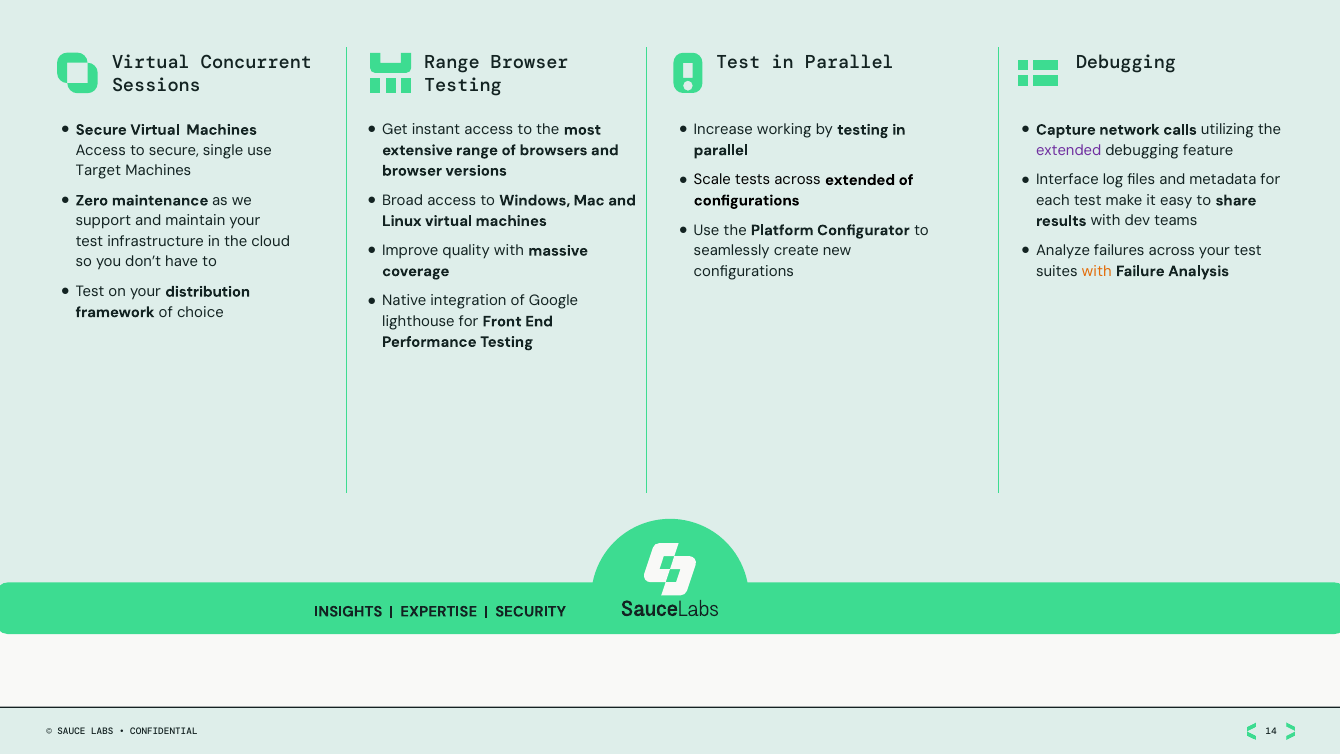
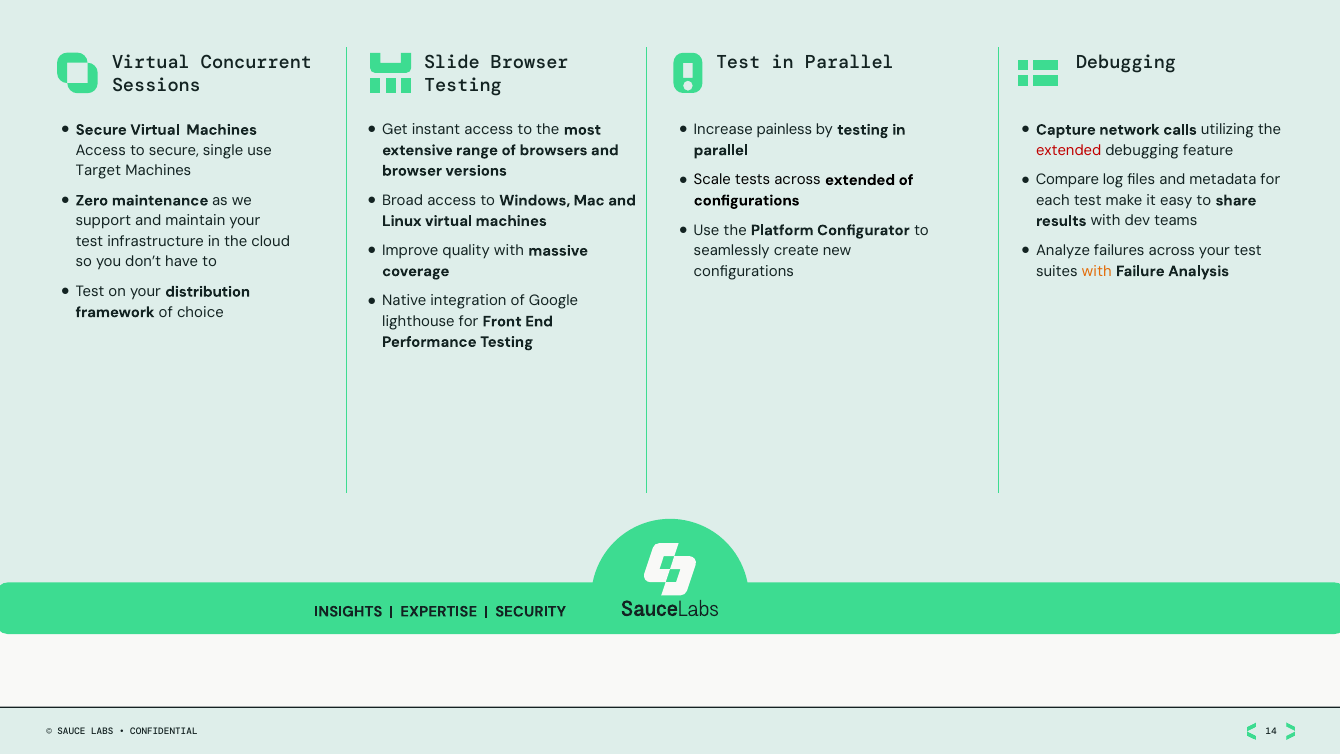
Range at (452, 63): Range -> Slide
working: working -> painless
extended at (1069, 150) colour: purple -> red
Interface: Interface -> Compare
